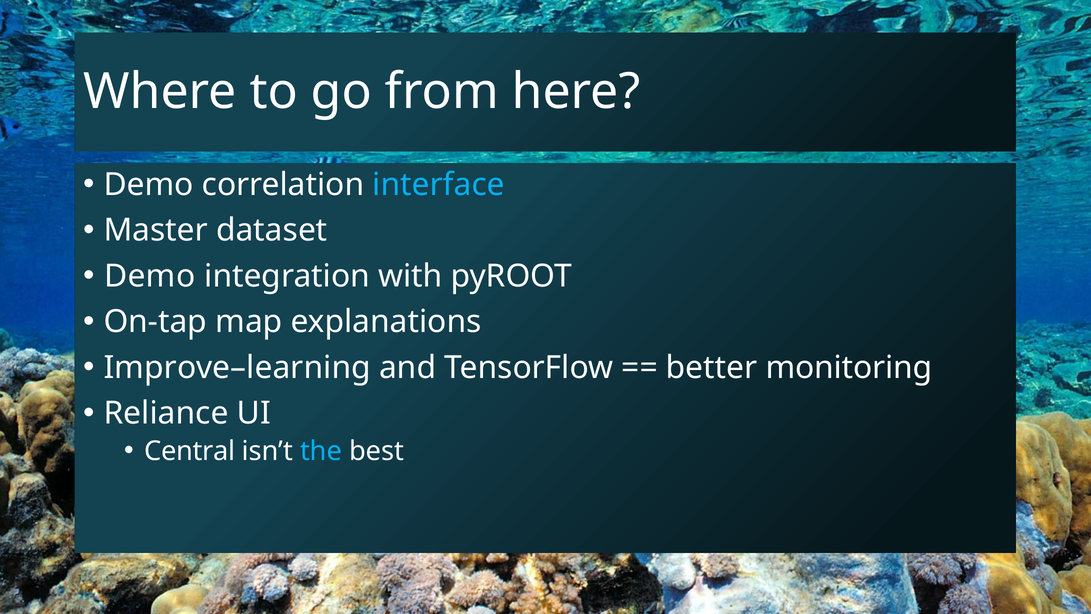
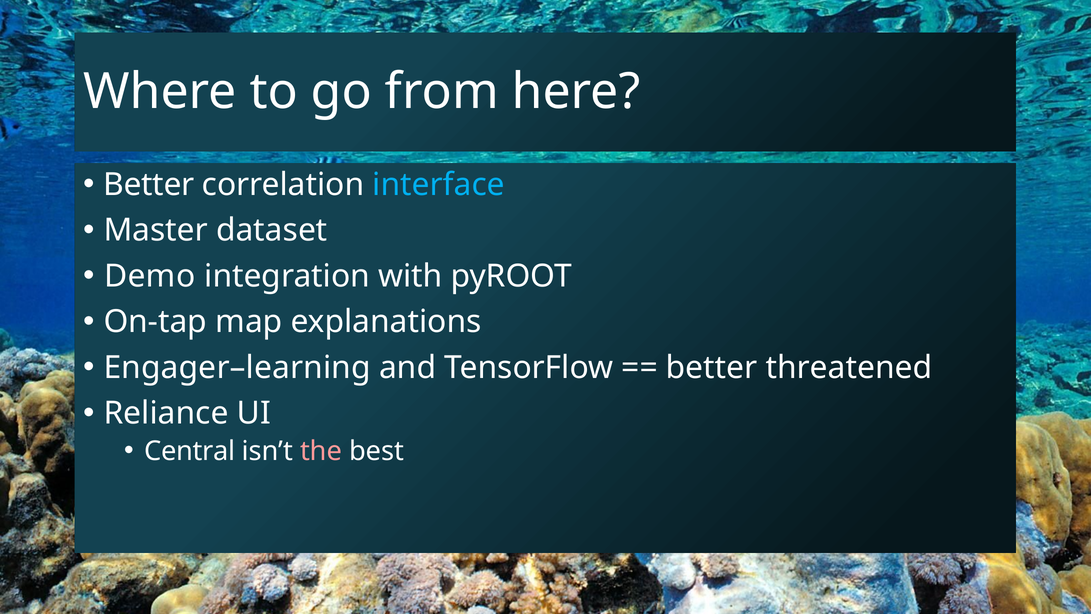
Demo at (149, 184): Demo -> Better
Improve–learning: Improve–learning -> Engager–learning
monitoring: monitoring -> threatened
the colour: light blue -> pink
